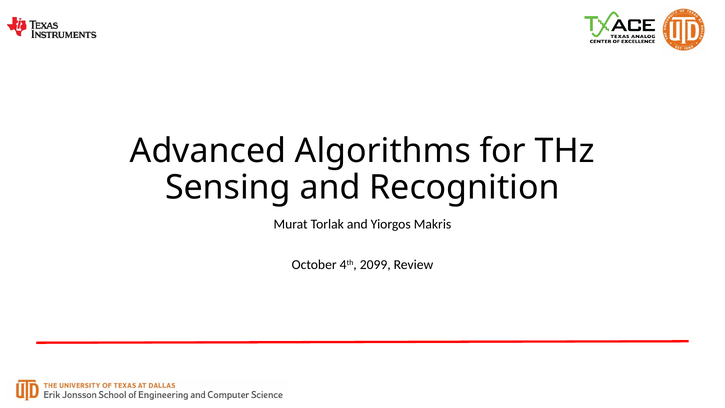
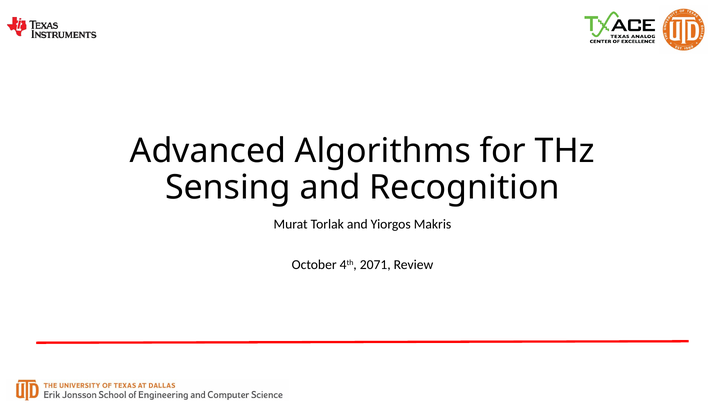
2099: 2099 -> 2071
